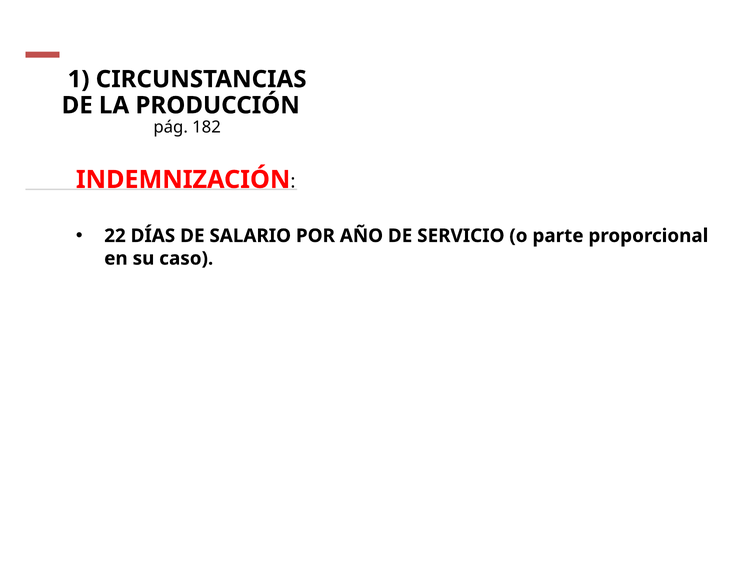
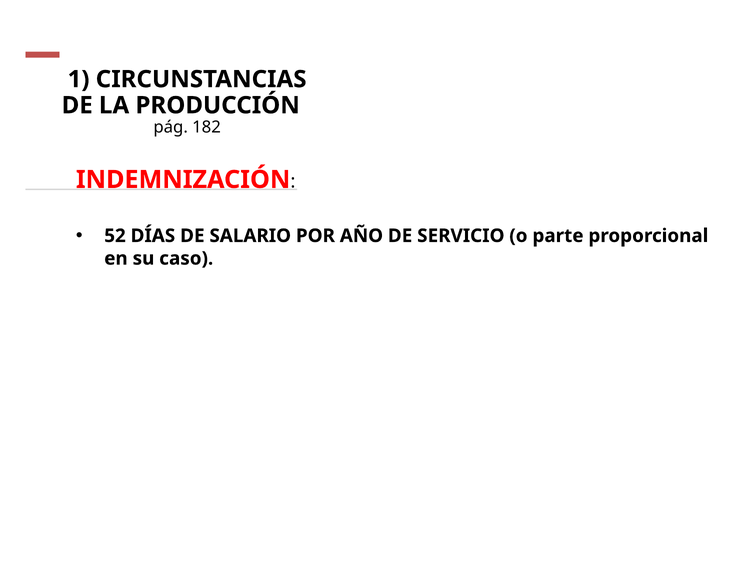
22: 22 -> 52
